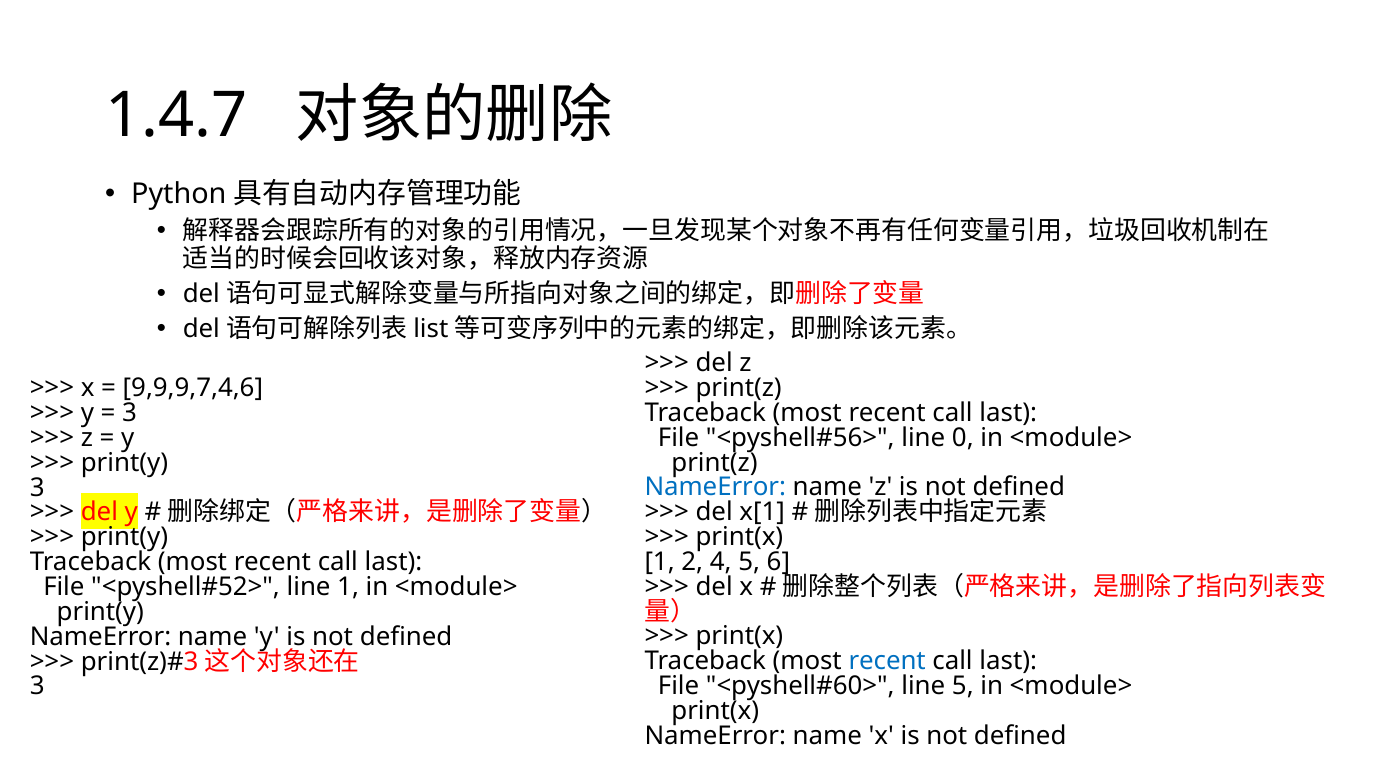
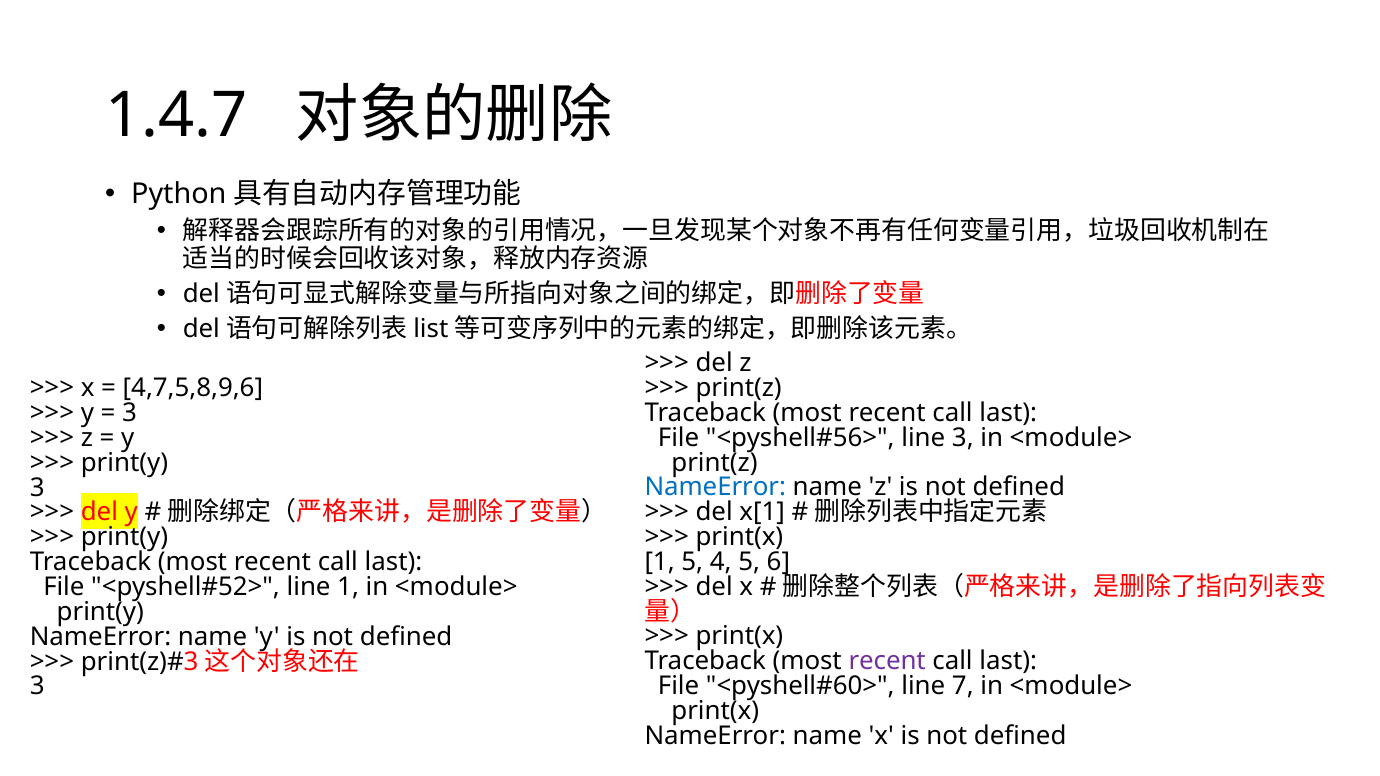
9,9,9,7,4,6: 9,9,9,7,4,6 -> 4,7,5,8,9,6
line 0: 0 -> 3
1 2: 2 -> 5
recent at (887, 662) colour: blue -> purple
line 5: 5 -> 7
